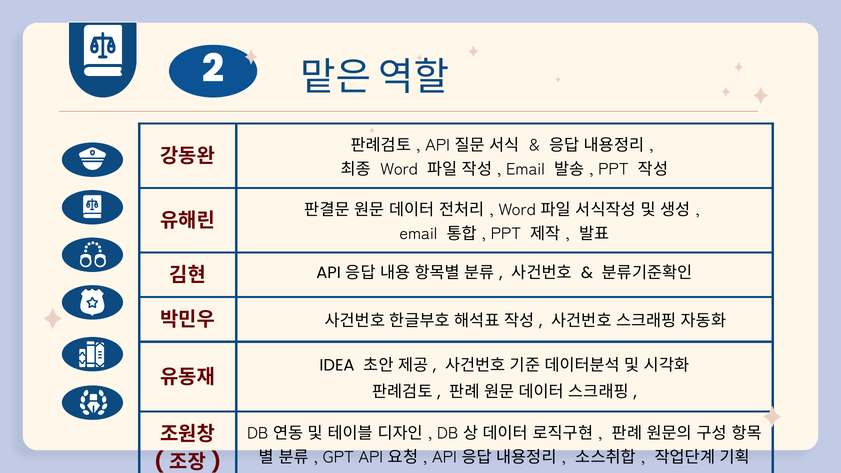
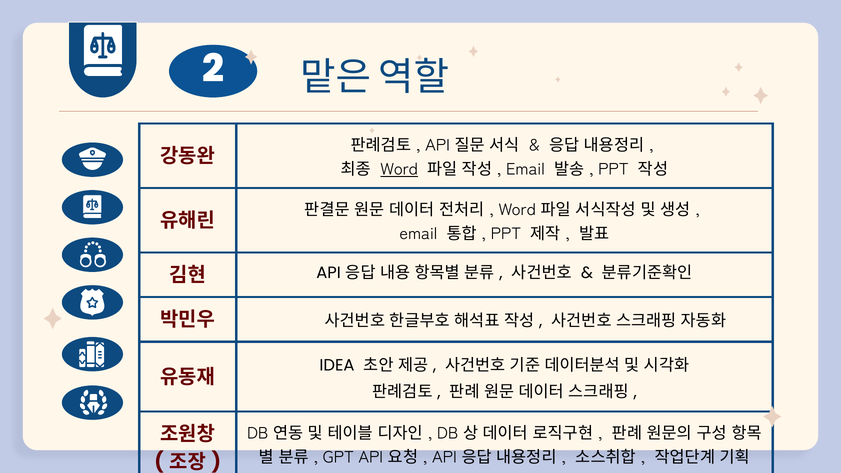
Word at (399, 169) underline: none -> present
